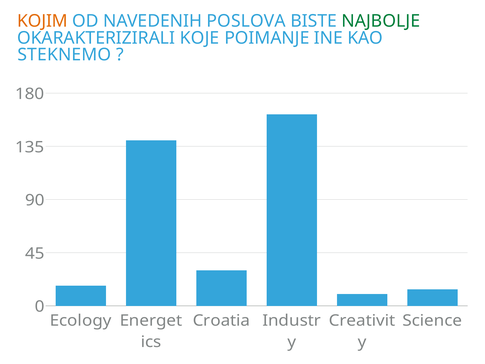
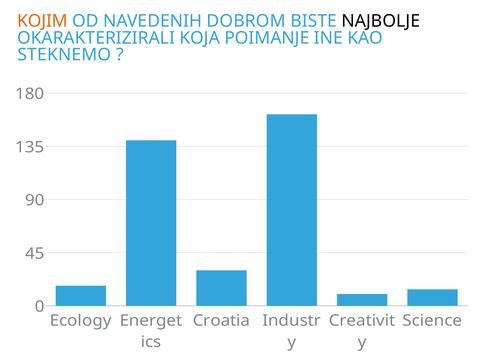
POSLOVA: POSLOVA -> DOBROM
NAJBOLJE colour: green -> black
KOJE: KOJE -> KOJA
